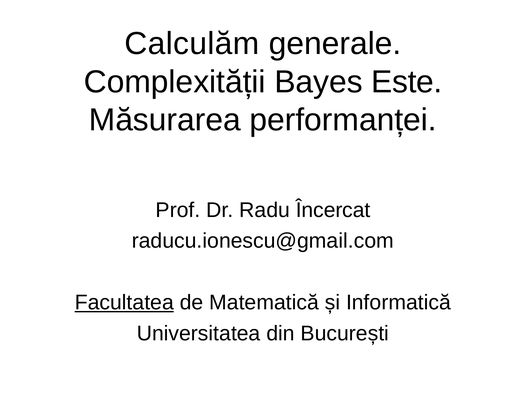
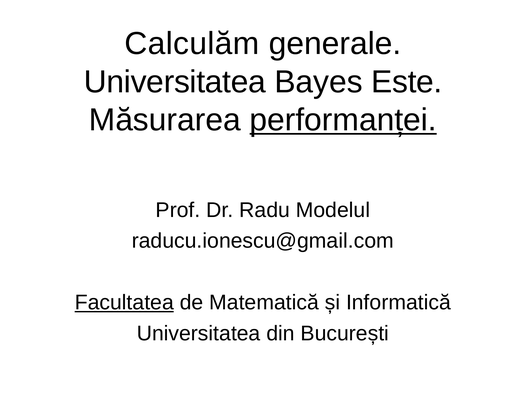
Complexității at (175, 82): Complexității -> Universitatea
performanței underline: none -> present
Încercat: Încercat -> Modelul
